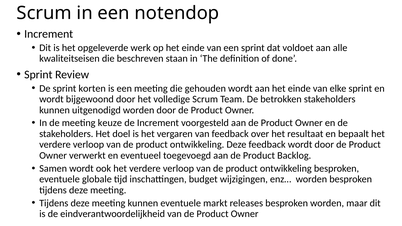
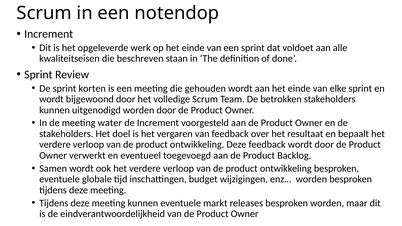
keuze: keuze -> water
